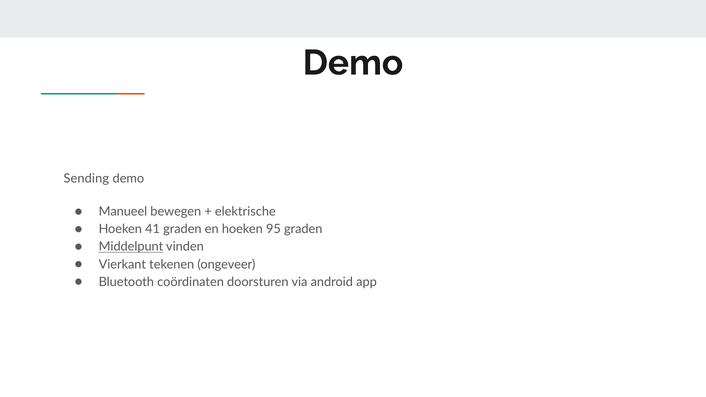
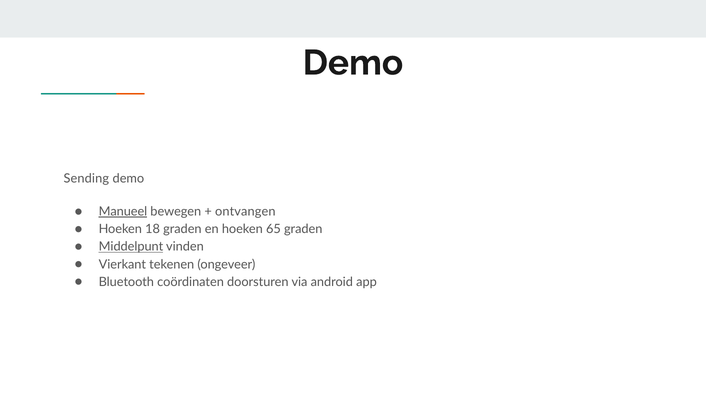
Manueel underline: none -> present
elektrische: elektrische -> ontvangen
41: 41 -> 18
95: 95 -> 65
